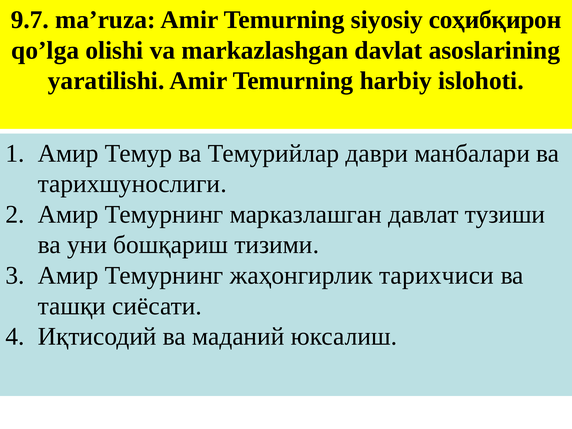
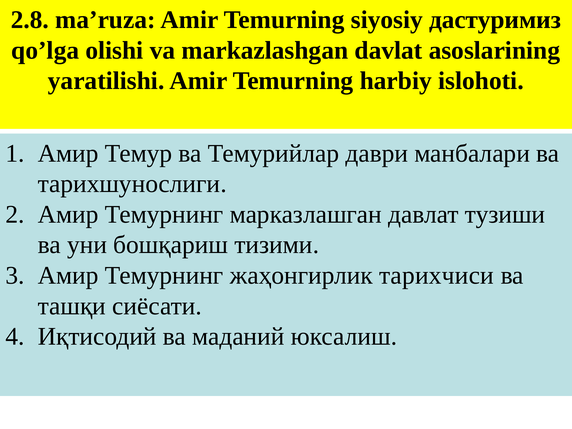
9.7: 9.7 -> 2.8
соҳибқирон: соҳибқирон -> дастуримиз
